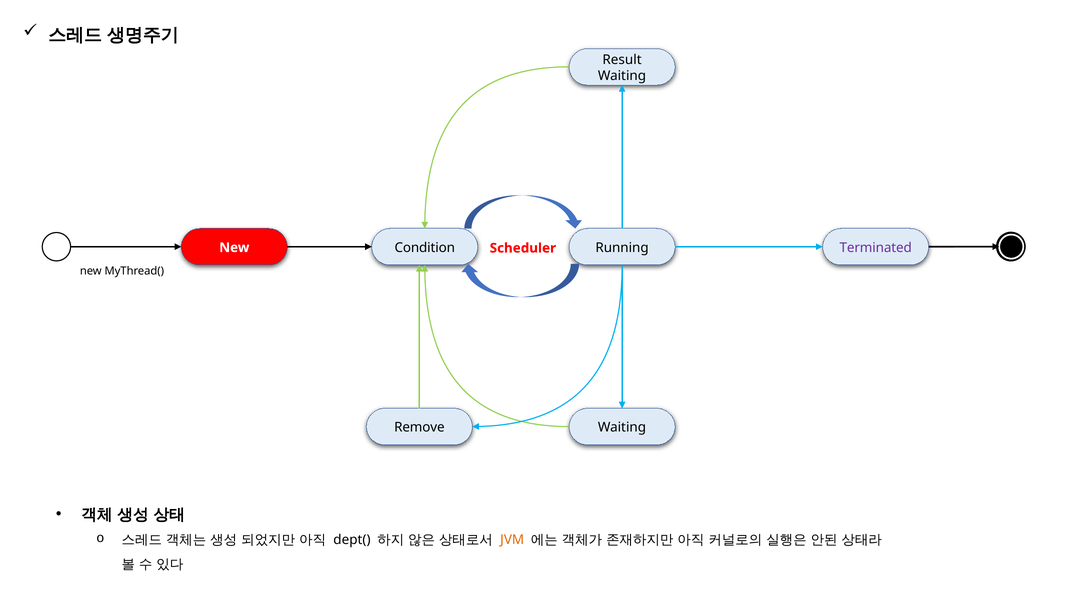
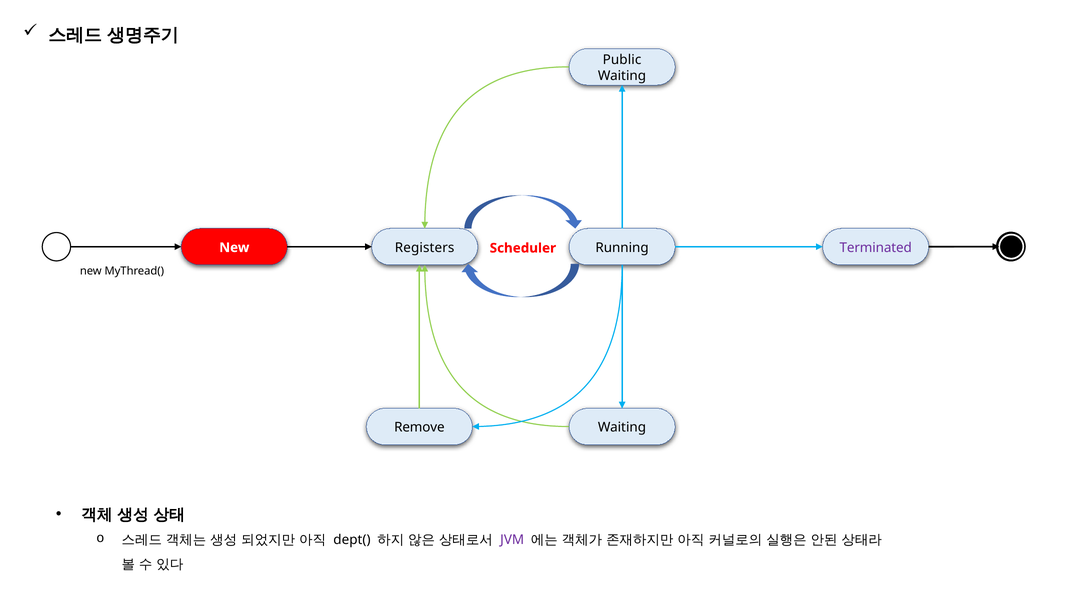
Result: Result -> Public
Condition: Condition -> Registers
JVM colour: orange -> purple
